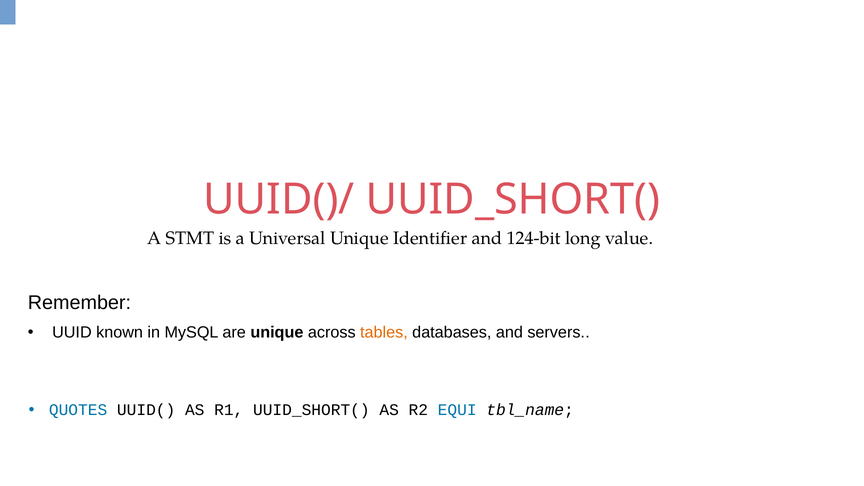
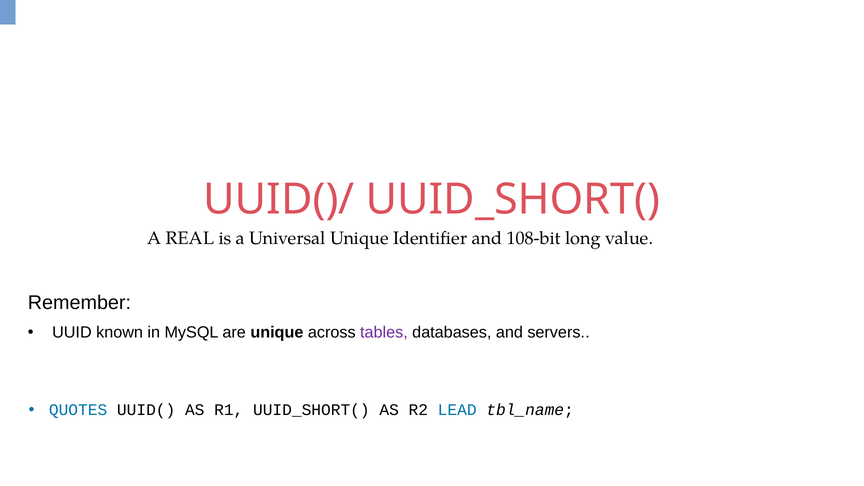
STMT: STMT -> REAL
124-bit: 124-bit -> 108-bit
tables colour: orange -> purple
EQUI: EQUI -> LEAD
